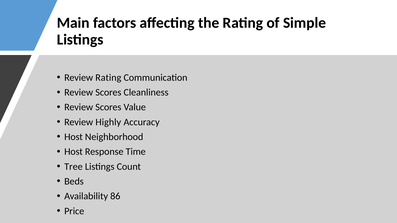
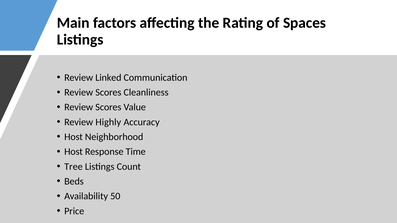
Simple: Simple -> Spaces
Review Rating: Rating -> Linked
86: 86 -> 50
